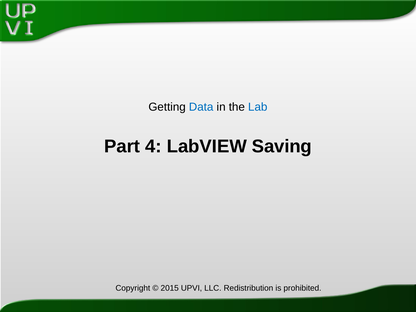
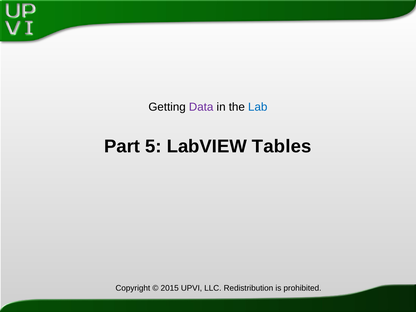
Data colour: blue -> purple
4: 4 -> 5
Saving: Saving -> Tables
